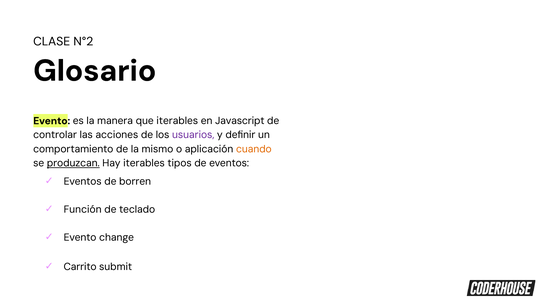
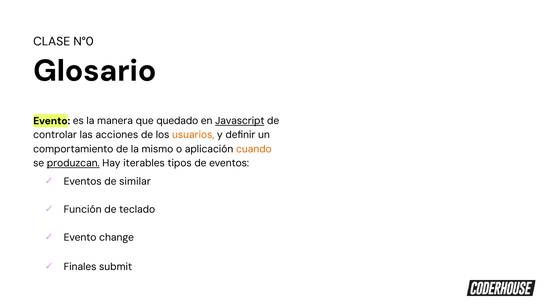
N°2: N°2 -> N°0
que iterables: iterables -> quedado
Javascript underline: none -> present
usuarios colour: purple -> orange
borren: borren -> similar
Carrito: Carrito -> Finales
